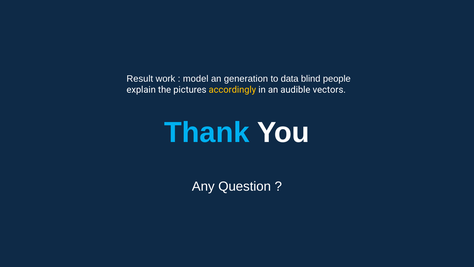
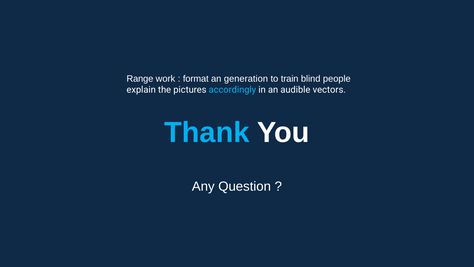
Result: Result -> Range
model: model -> format
data: data -> train
accordingly colour: yellow -> light blue
